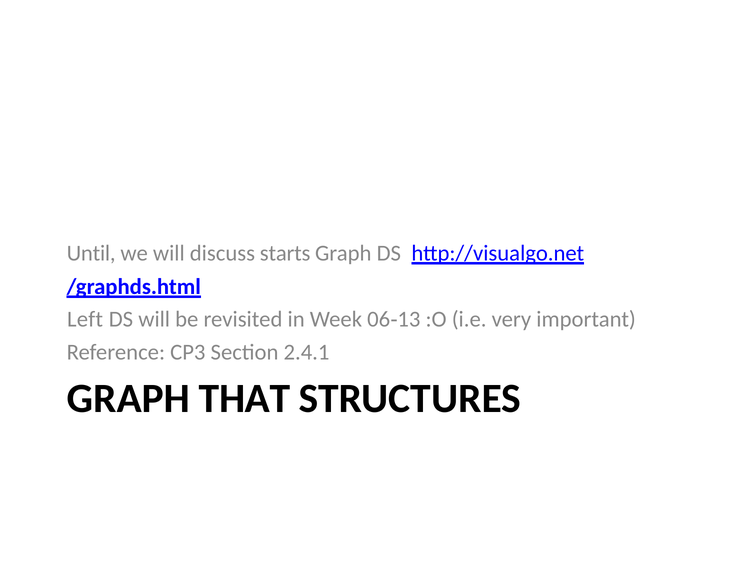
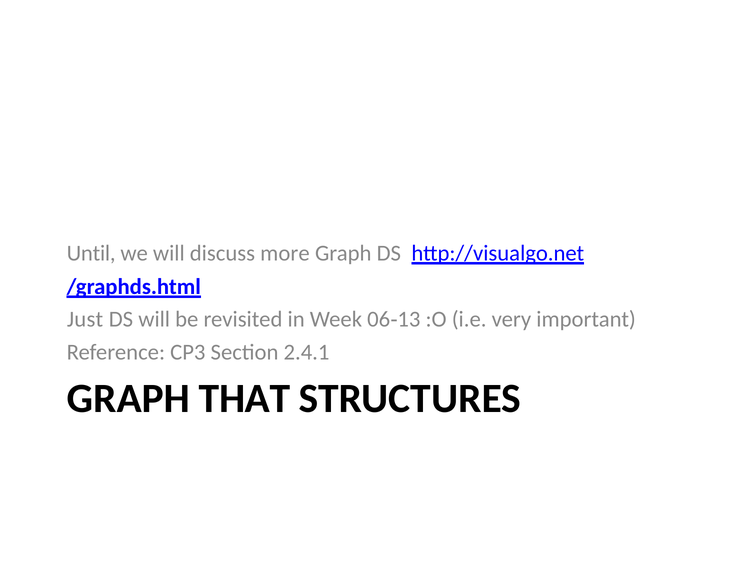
starts: starts -> more
Left: Left -> Just
